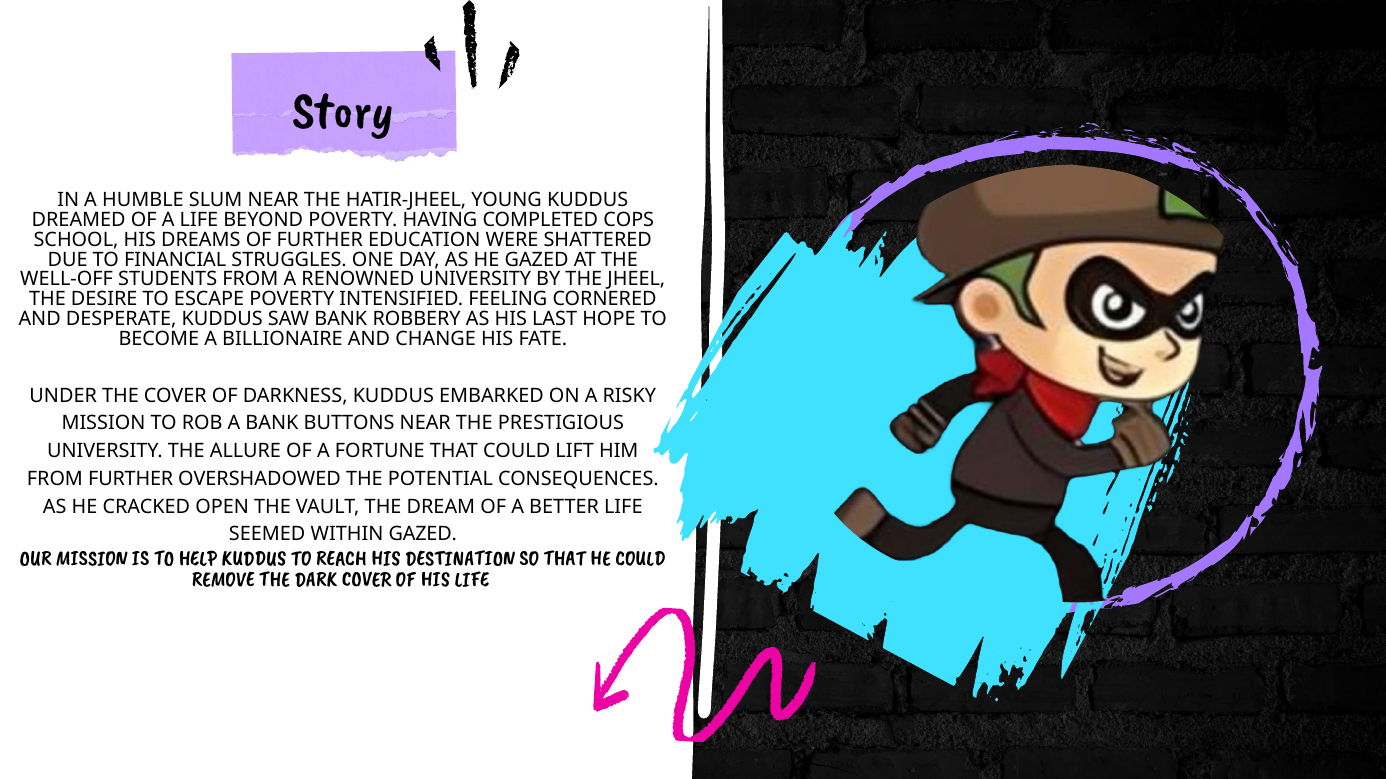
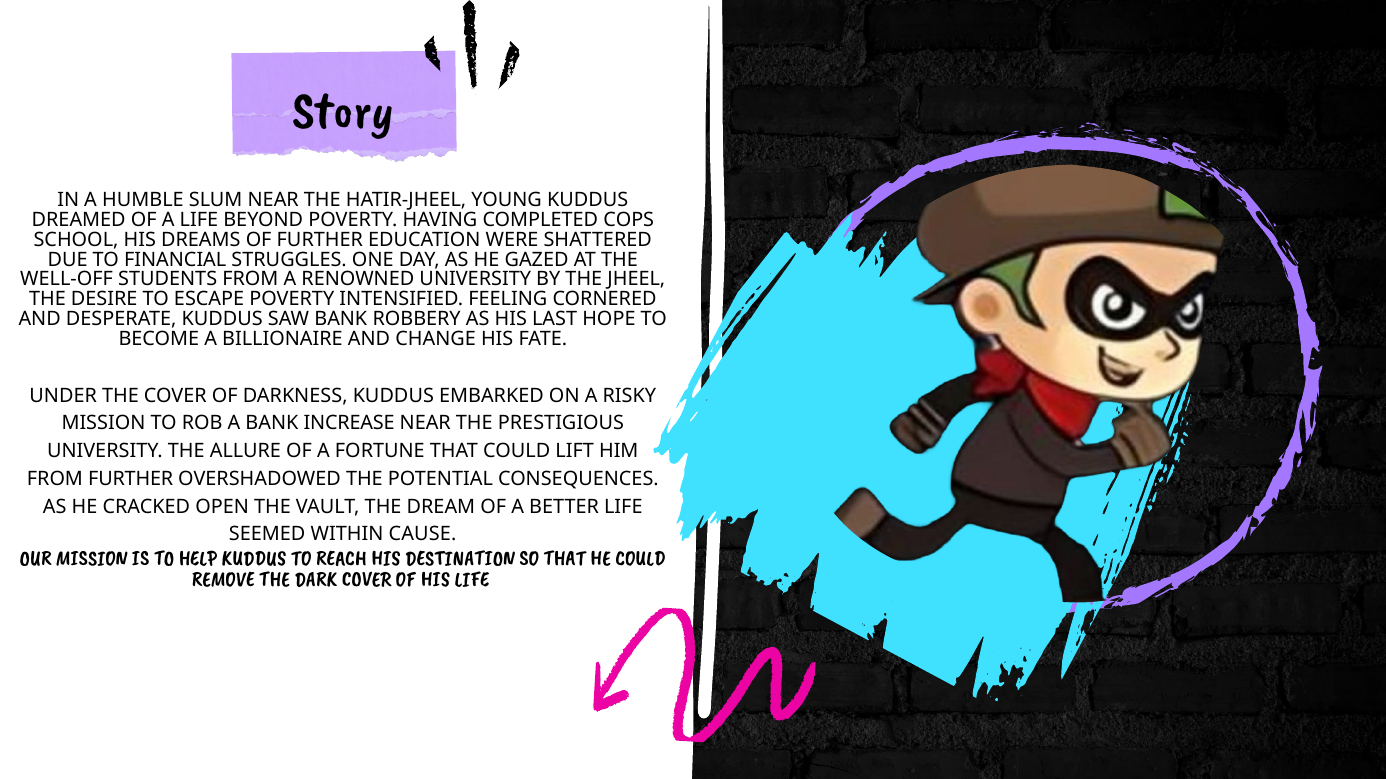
BUTTONS: BUTTONS -> INCREASE
WITHIN GAZED: GAZED -> CAUSE
